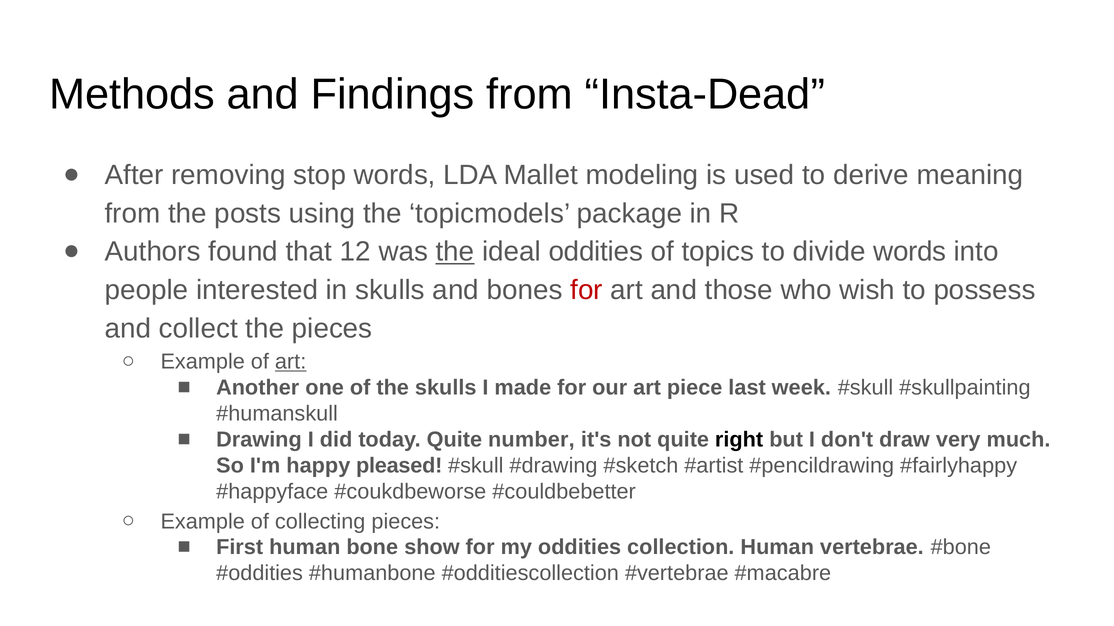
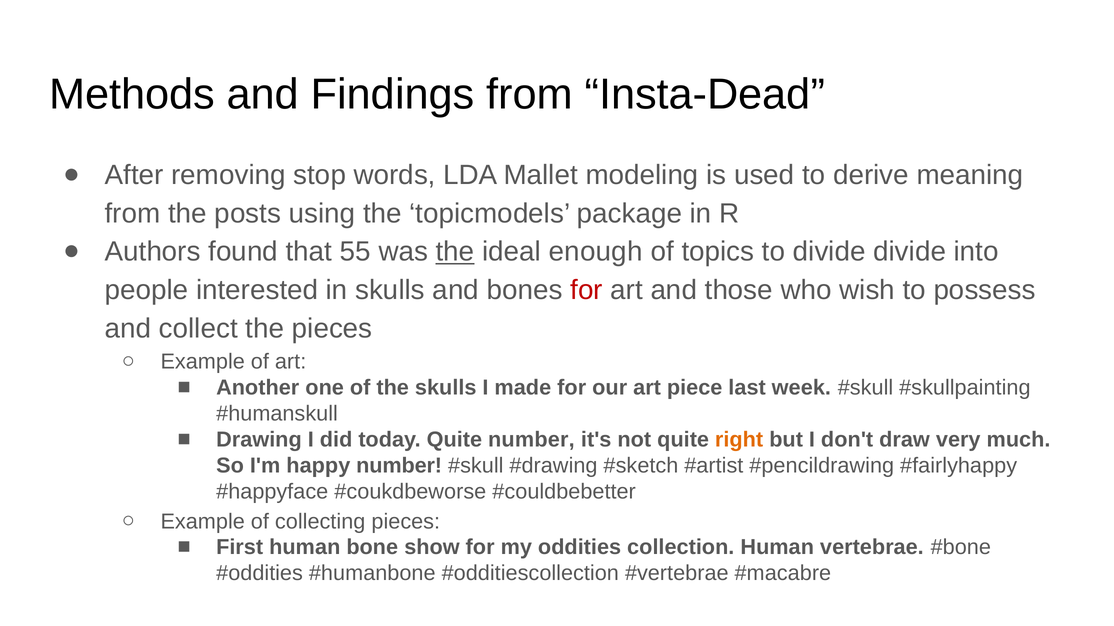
12: 12 -> 55
ideal oddities: oddities -> enough
divide words: words -> divide
art at (291, 362) underline: present -> none
right colour: black -> orange
happy pleased: pleased -> number
